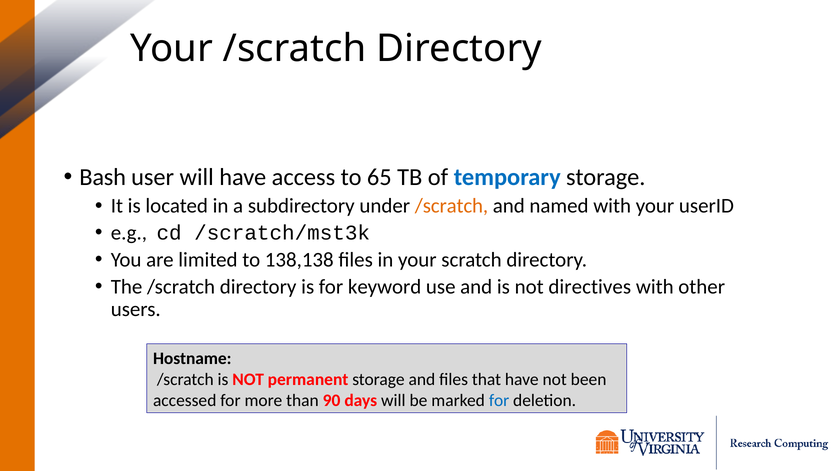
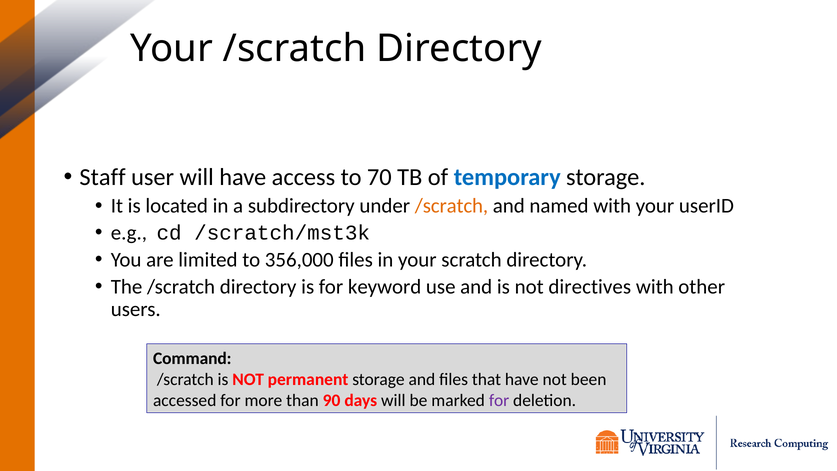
Bash: Bash -> Staff
65: 65 -> 70
138,138: 138,138 -> 356,000
Hostname: Hostname -> Command
for at (499, 400) colour: blue -> purple
